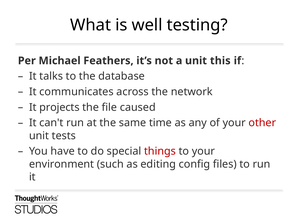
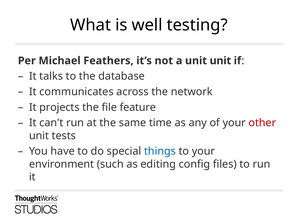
unit this: this -> unit
caused: caused -> feature
things colour: red -> blue
